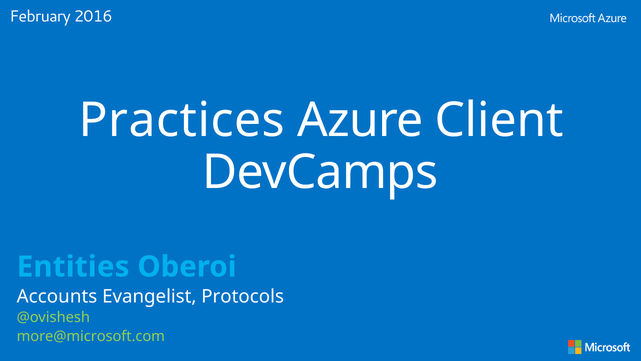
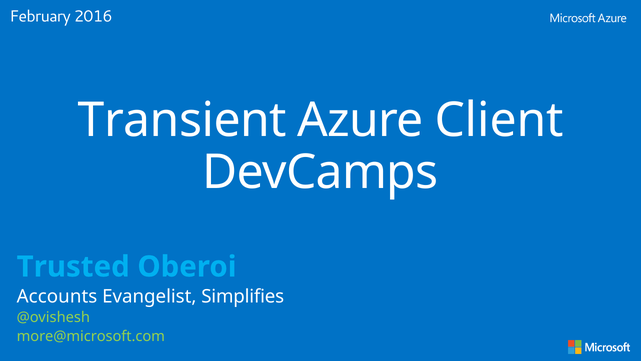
Practices: Practices -> Transient
Entities: Entities -> Trusted
Protocols: Protocols -> Simplifies
